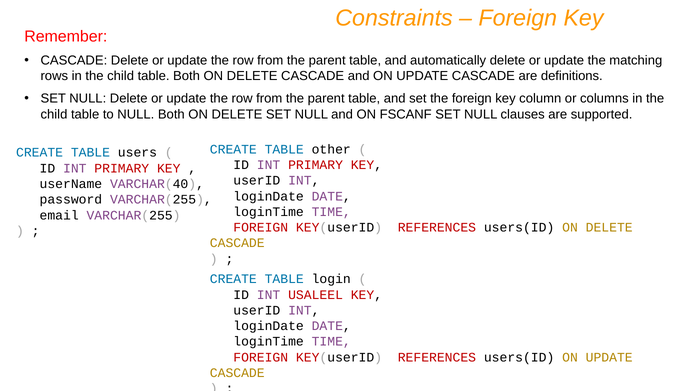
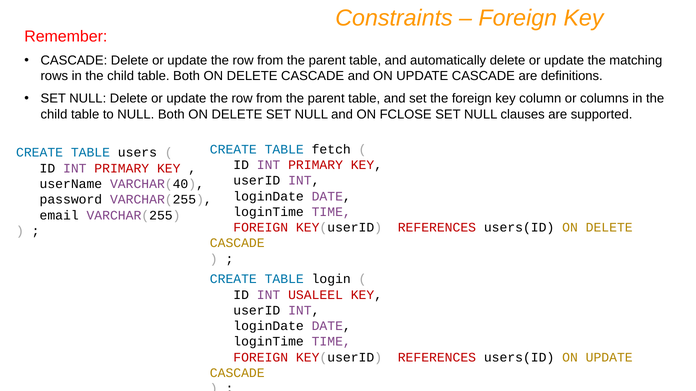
FSCANF: FSCANF -> FCLOSE
other: other -> fetch
